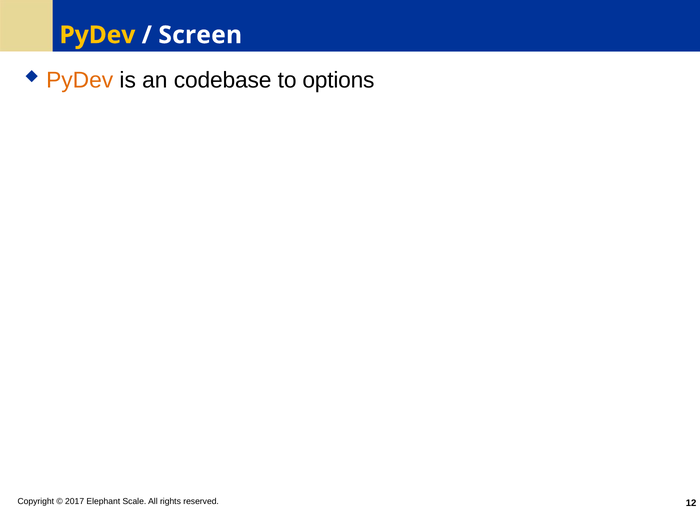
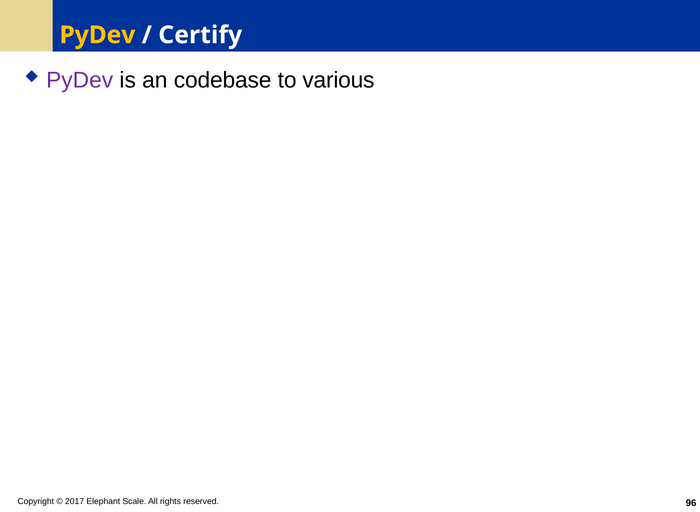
Screen: Screen -> Certify
PyDev at (80, 80) colour: orange -> purple
options: options -> various
12: 12 -> 96
